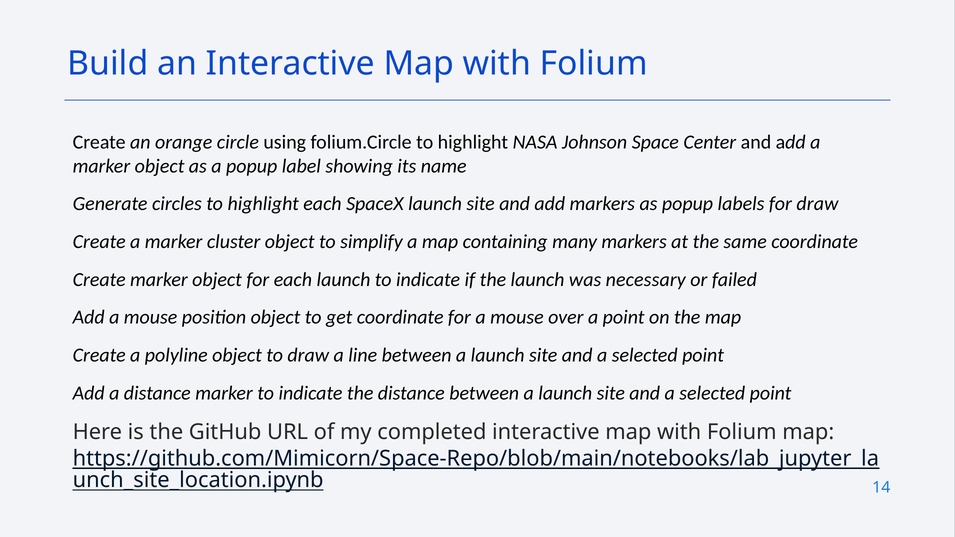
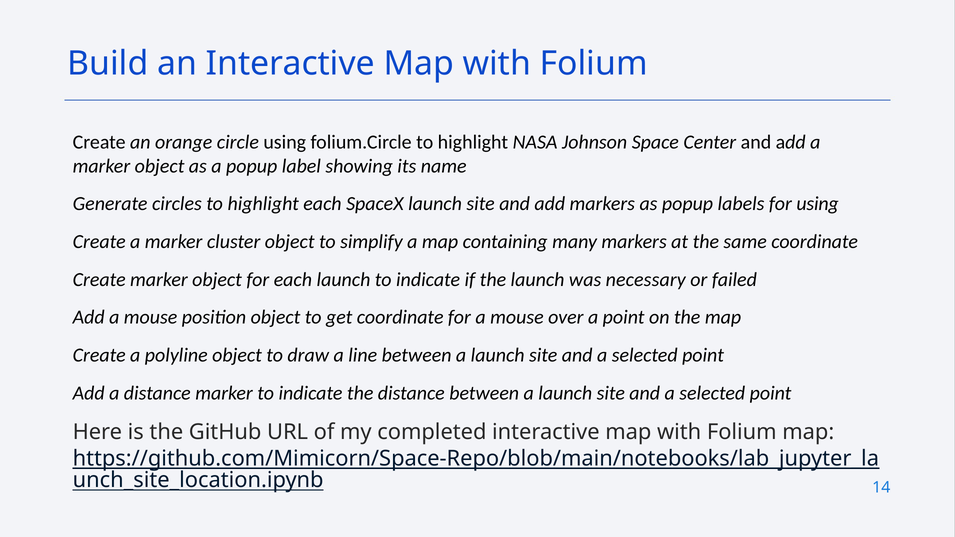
for draw: draw -> using
